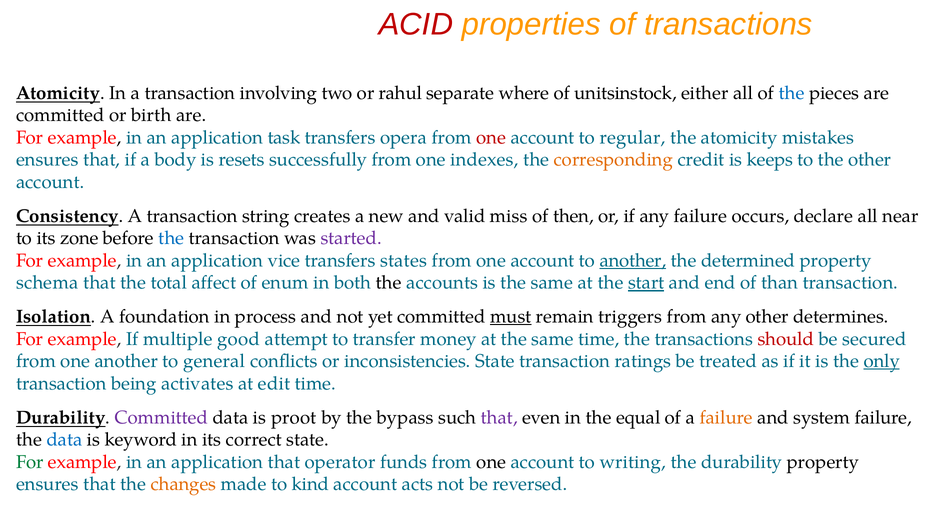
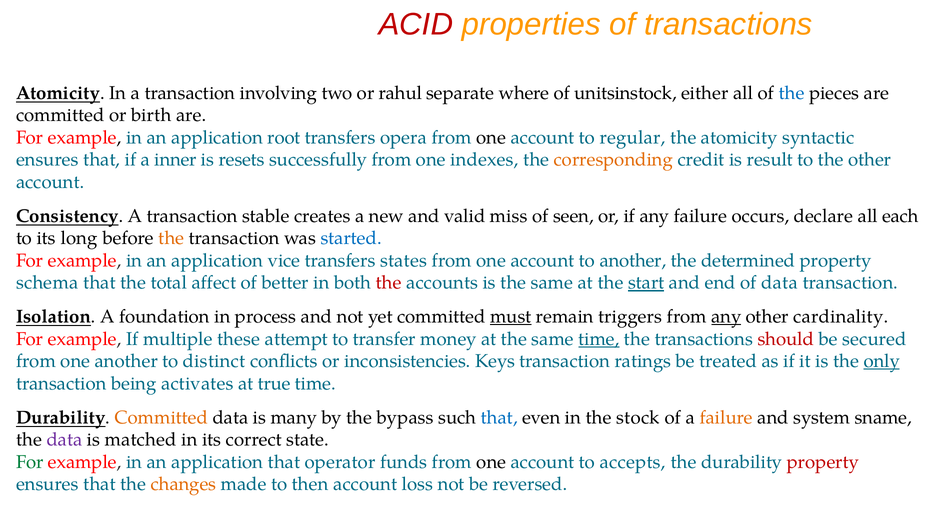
task: task -> root
one at (491, 138) colour: red -> black
mistakes: mistakes -> syntactic
body: body -> inner
keeps: keeps -> result
string: string -> stable
then: then -> seen
near: near -> each
zone: zone -> long
the at (171, 238) colour: blue -> orange
started colour: purple -> blue
another at (633, 261) underline: present -> none
enum: enum -> better
the at (389, 283) colour: black -> red
of than: than -> data
any at (726, 317) underline: none -> present
determines: determines -> cardinality
good: good -> these
time at (599, 339) underline: none -> present
general: general -> distinct
inconsistencies State: State -> Keys
edit: edit -> true
Committed at (161, 417) colour: purple -> orange
proot: proot -> many
that at (499, 417) colour: purple -> blue
equal: equal -> stock
system failure: failure -> sname
data at (64, 440) colour: blue -> purple
keyword: keyword -> matched
writing: writing -> accepts
property at (823, 462) colour: black -> red
kind: kind -> then
acts: acts -> loss
